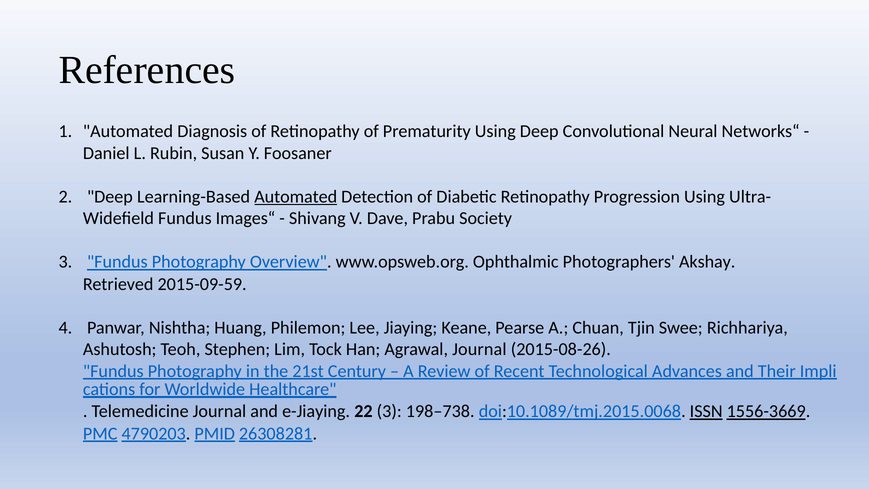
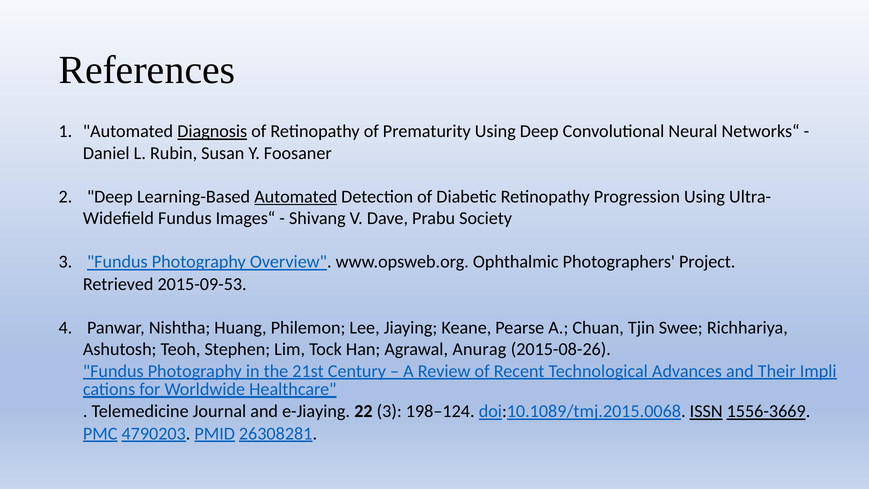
Diagnosis underline: none -> present
Akshay: Akshay -> Project
2015-09-59: 2015-09-59 -> 2015-09-53
Agrawal Journal: Journal -> Anurag
198–738: 198–738 -> 198–124
